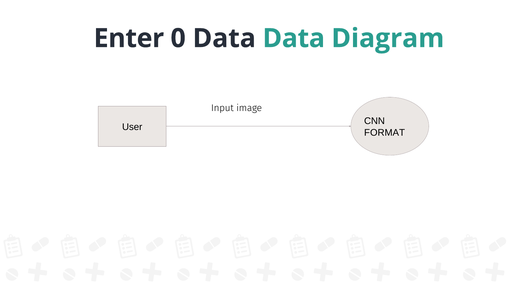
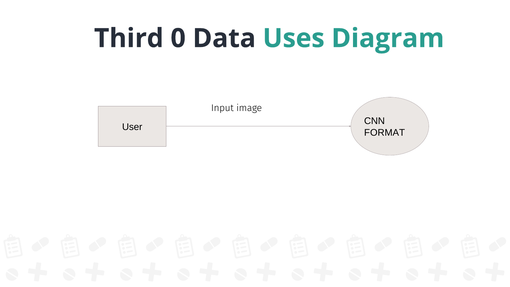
Enter: Enter -> Third
Data Data: Data -> Uses
